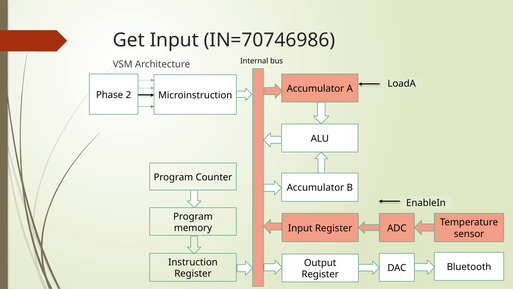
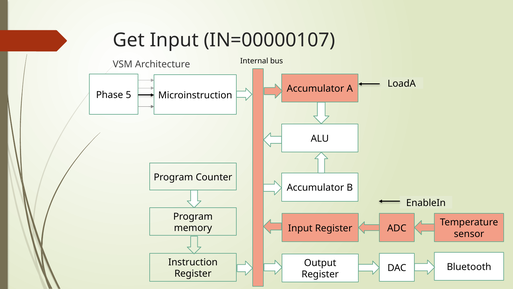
IN=70746986: IN=70746986 -> IN=00000107
2: 2 -> 5
